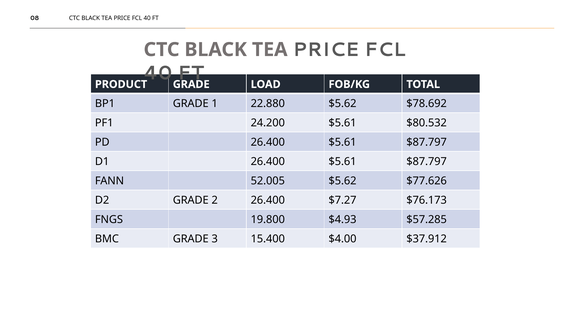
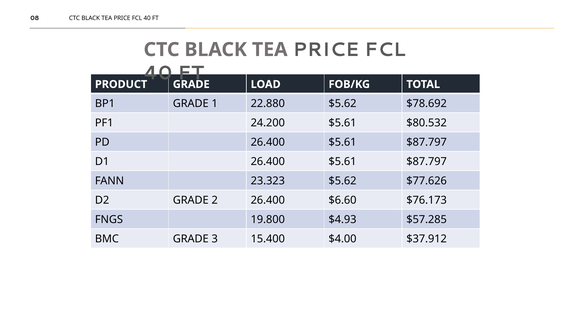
52.005: 52.005 -> 23.323
$7.27: $7.27 -> $6.60
